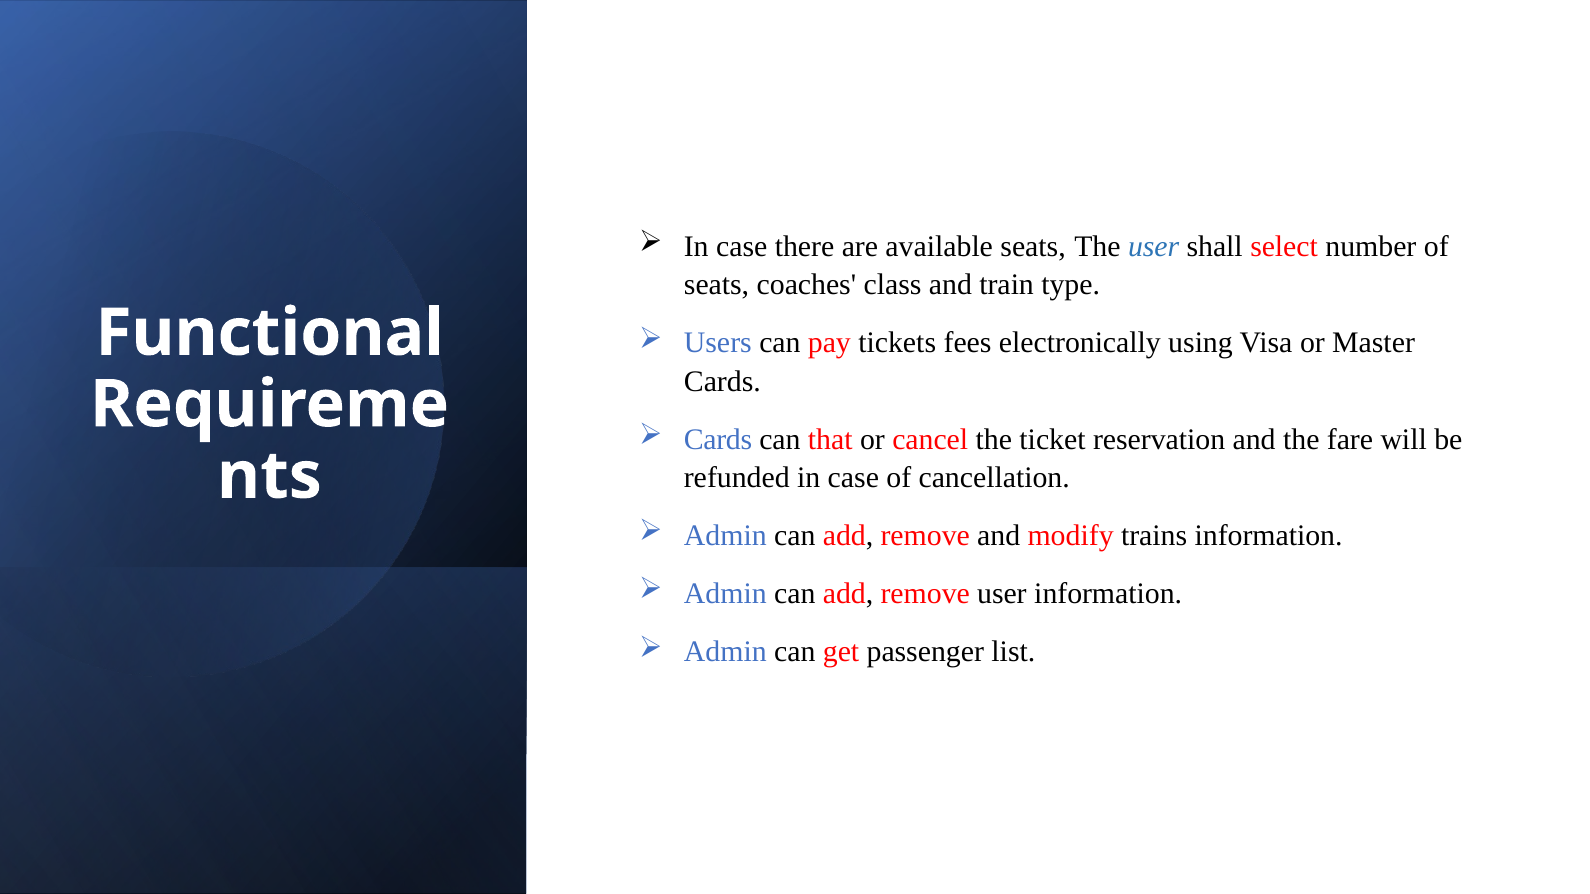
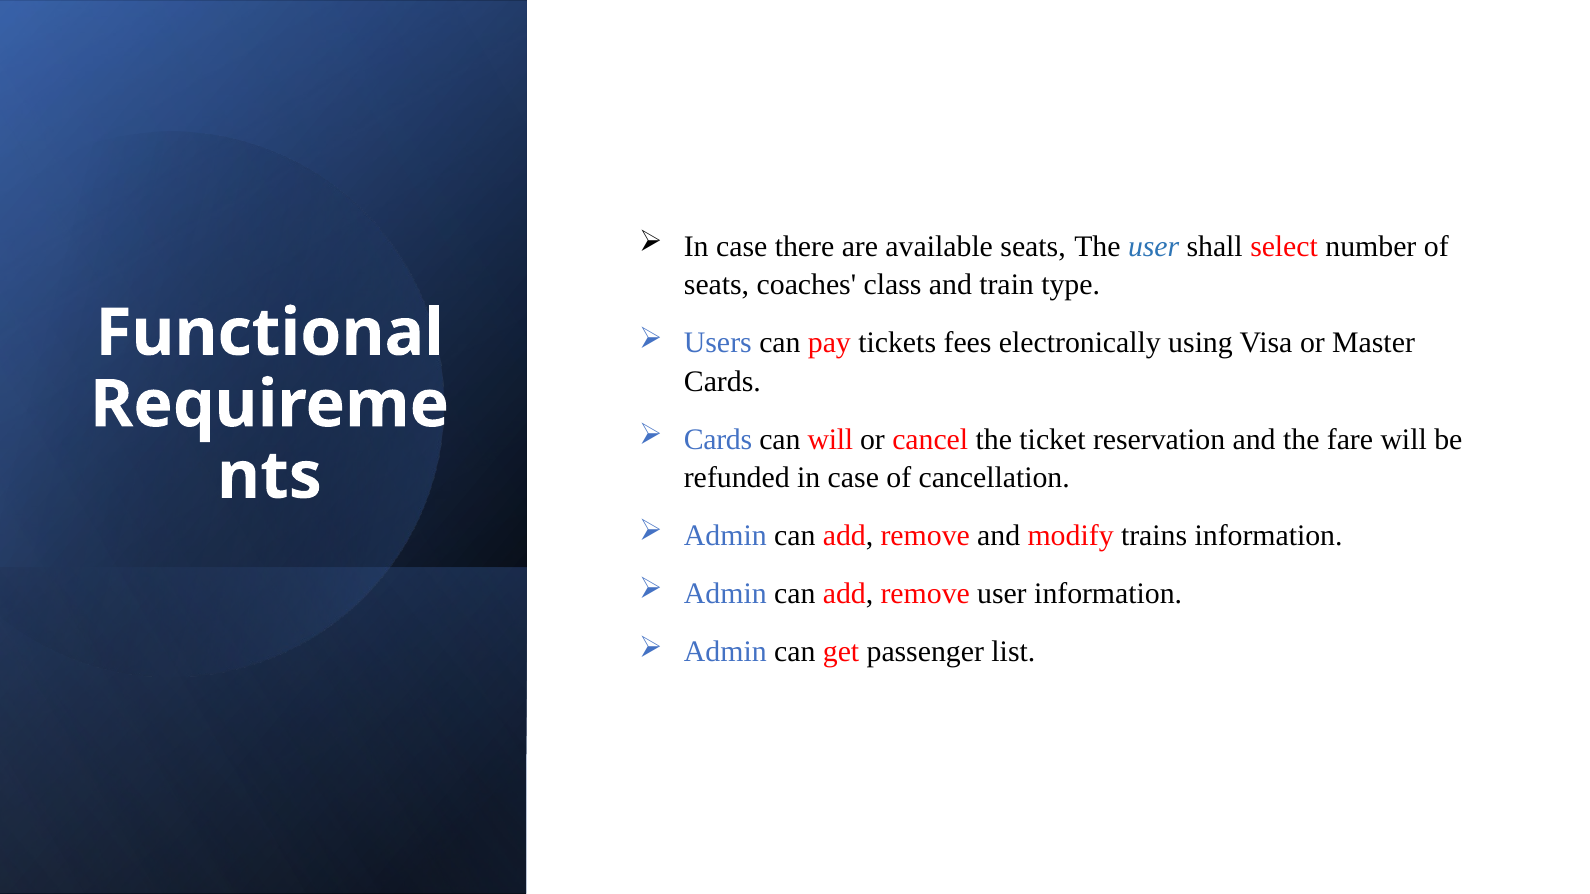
can that: that -> will
